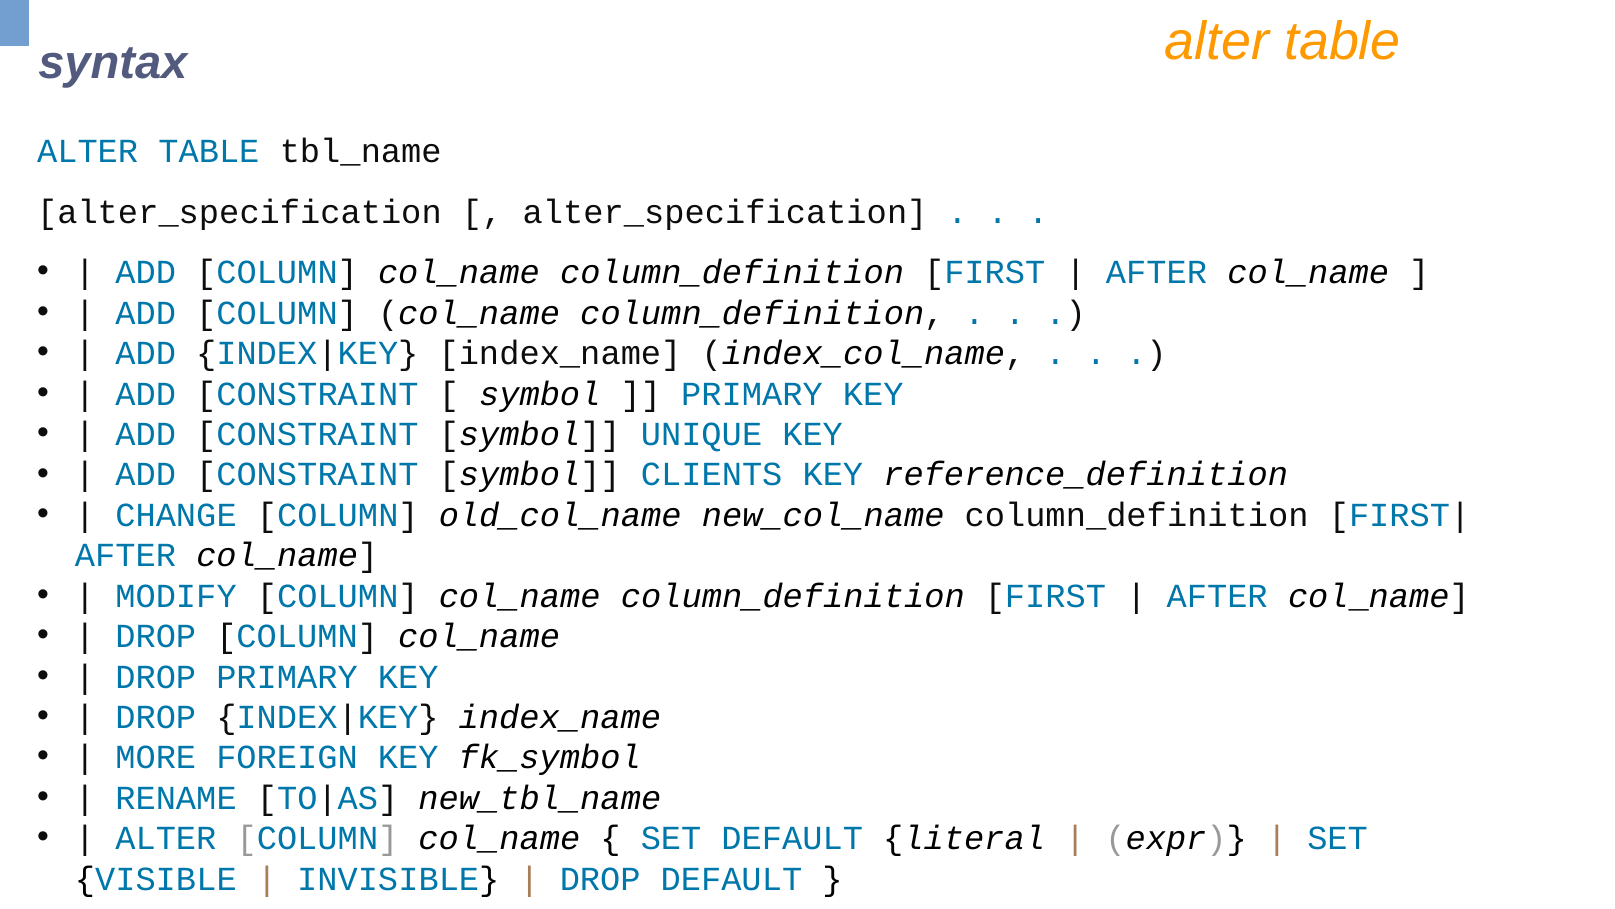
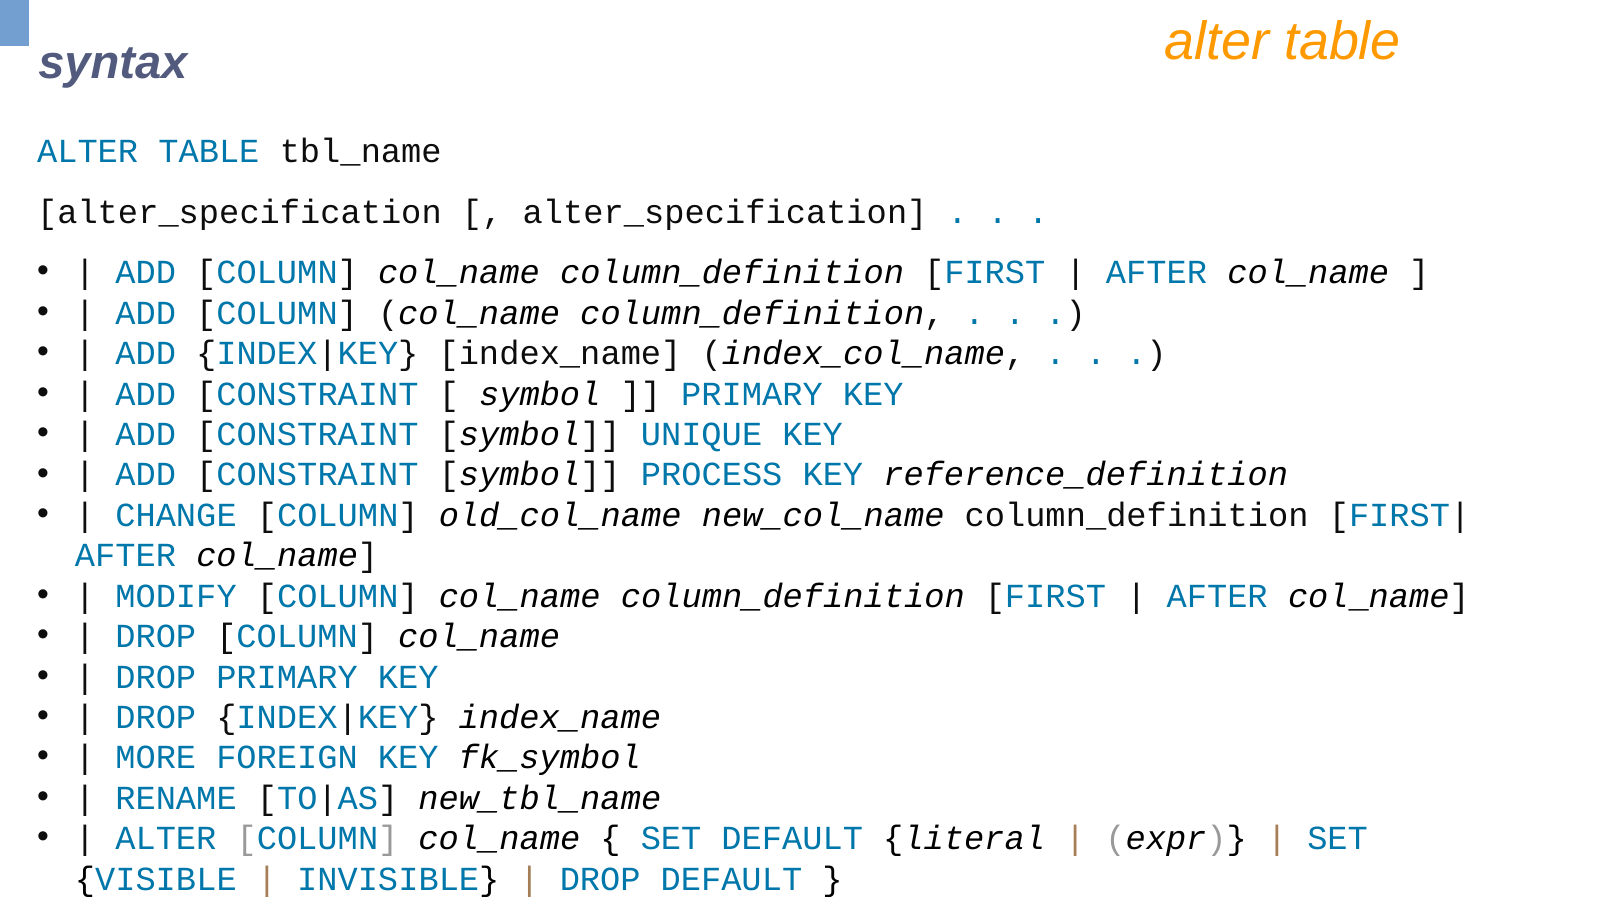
CLIENTS: CLIENTS -> PROCESS
